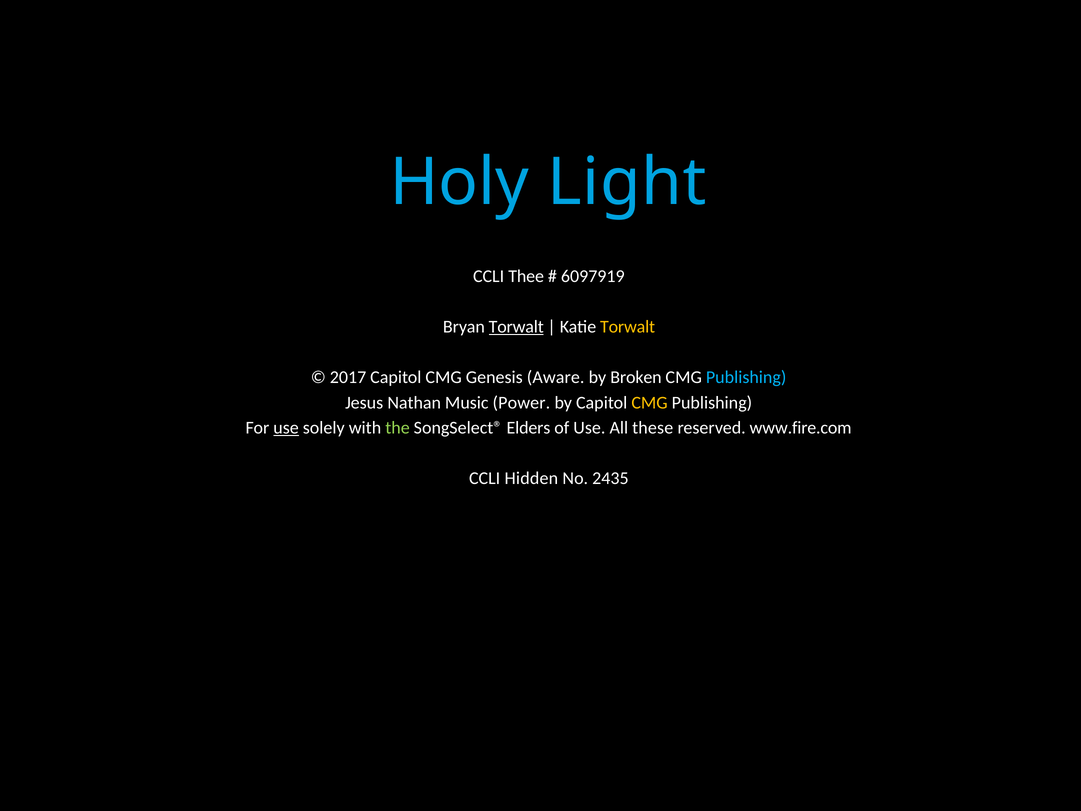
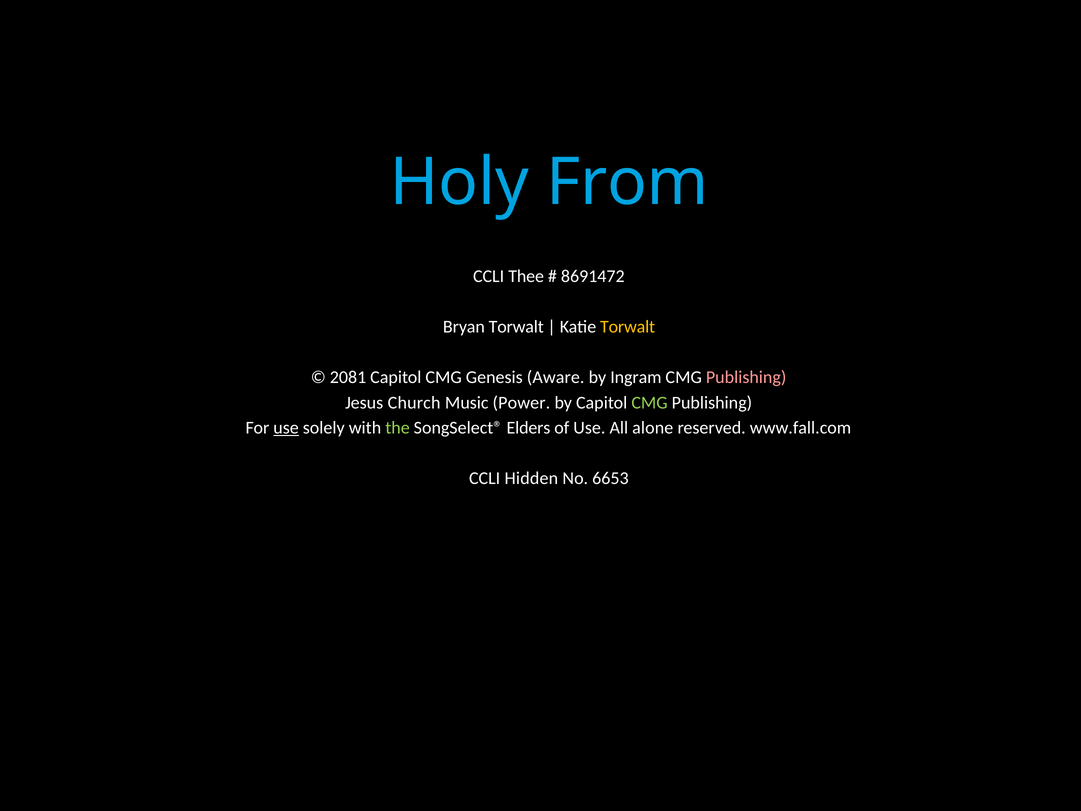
Light: Light -> From
6097919: 6097919 -> 8691472
Torwalt at (516, 327) underline: present -> none
2017: 2017 -> 2081
Broken: Broken -> Ingram
Publishing at (746, 377) colour: light blue -> pink
Nathan: Nathan -> Church
CMG at (650, 403) colour: yellow -> light green
these: these -> alone
www.fire.com: www.fire.com -> www.fall.com
2435: 2435 -> 6653
